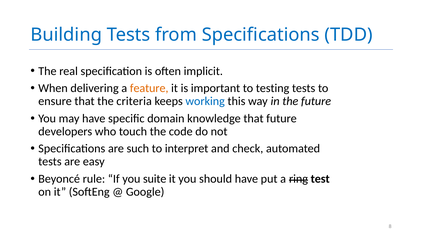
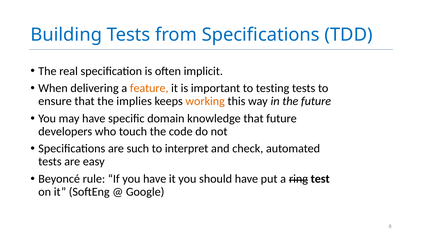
criteria: criteria -> implies
working colour: blue -> orange
you suite: suite -> have
